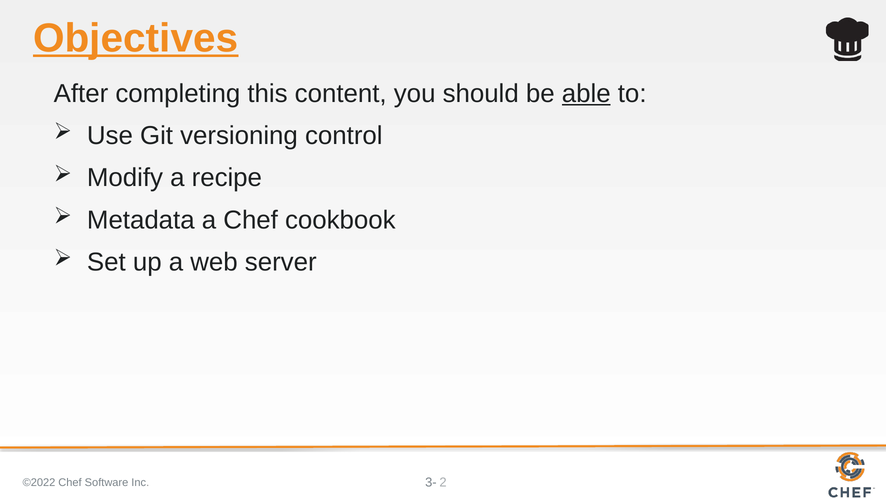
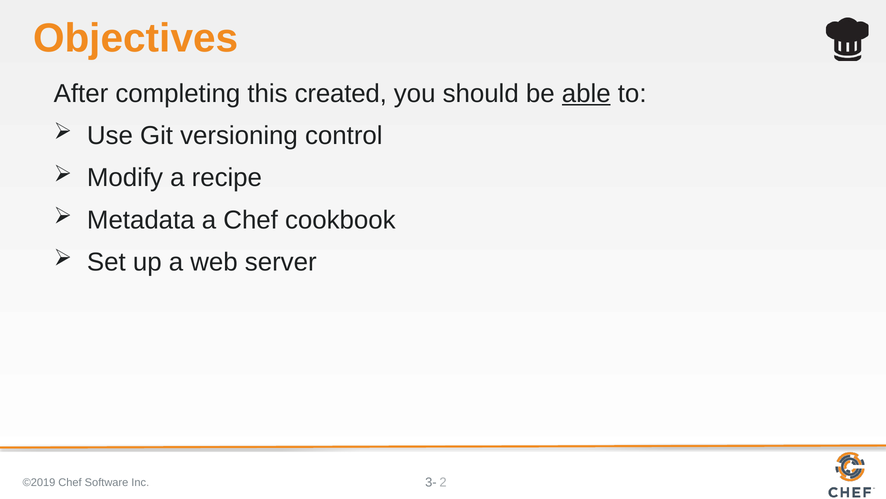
Objectives underline: present -> none
content: content -> created
©2022: ©2022 -> ©2019
